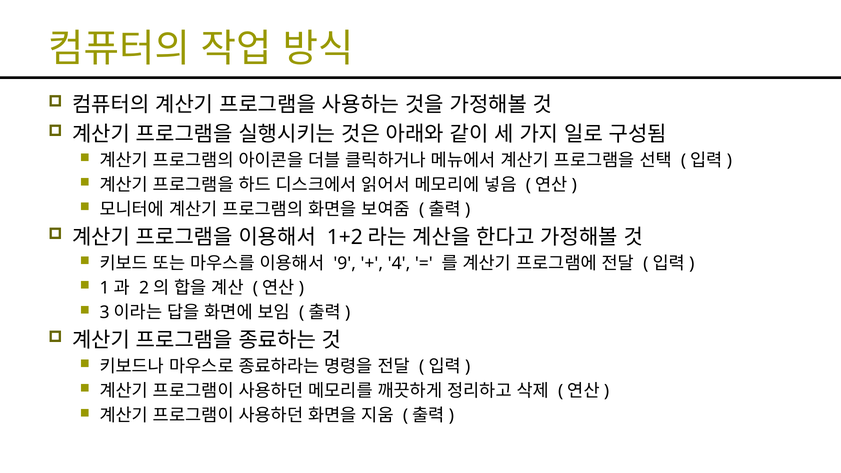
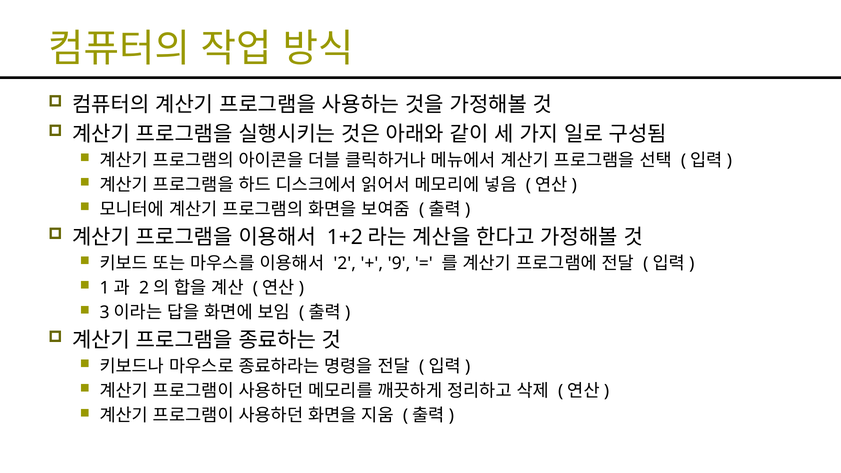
9 at (345, 264): 9 -> 2
4: 4 -> 9
